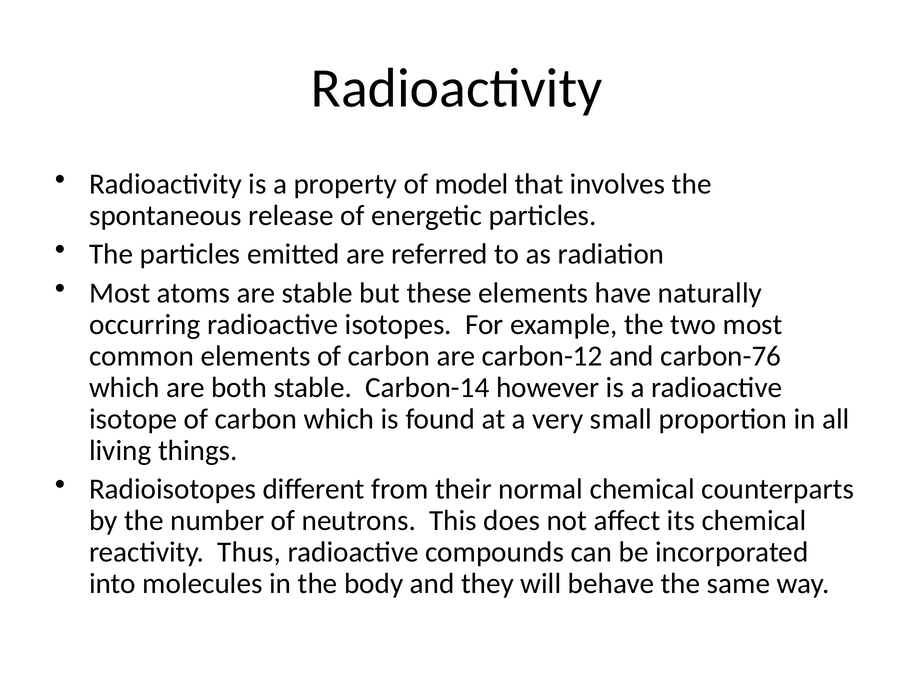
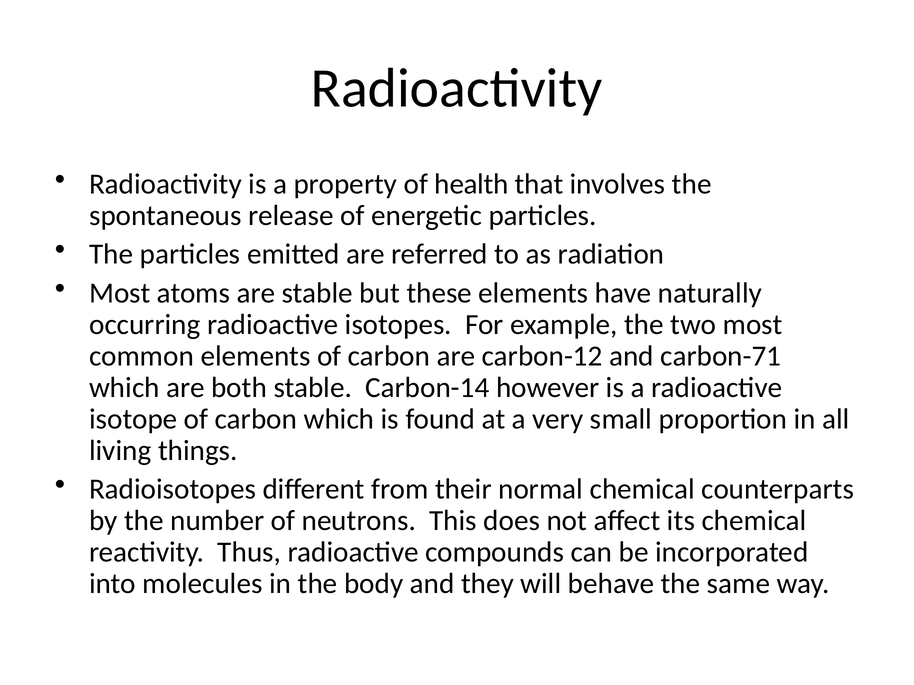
model: model -> health
carbon-76: carbon-76 -> carbon-71
